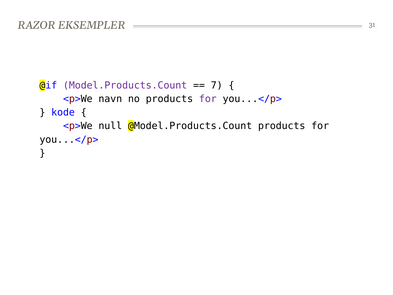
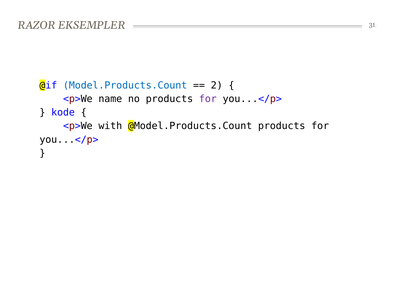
Model.Products.Count colour: purple -> blue
7: 7 -> 2
navn: navn -> name
null: null -> with
